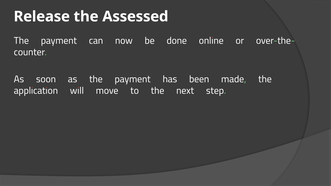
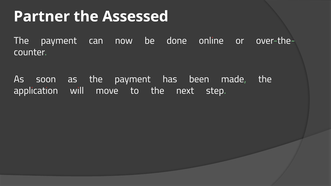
Release: Release -> Partner
